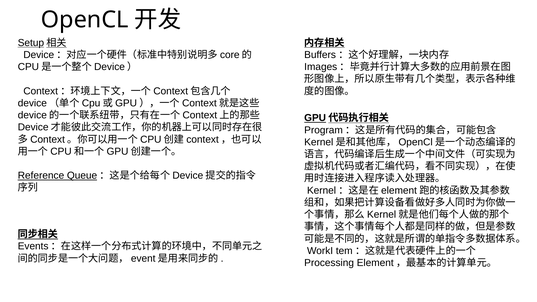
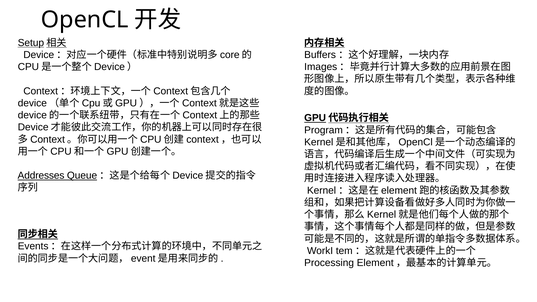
Reference: Reference -> Addresses
